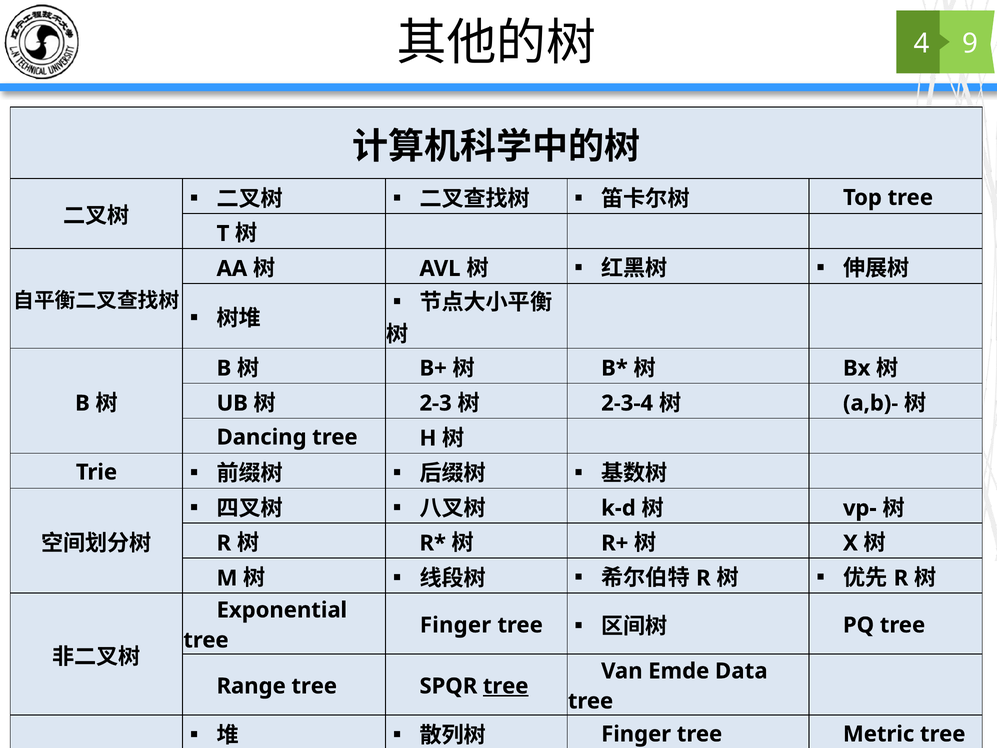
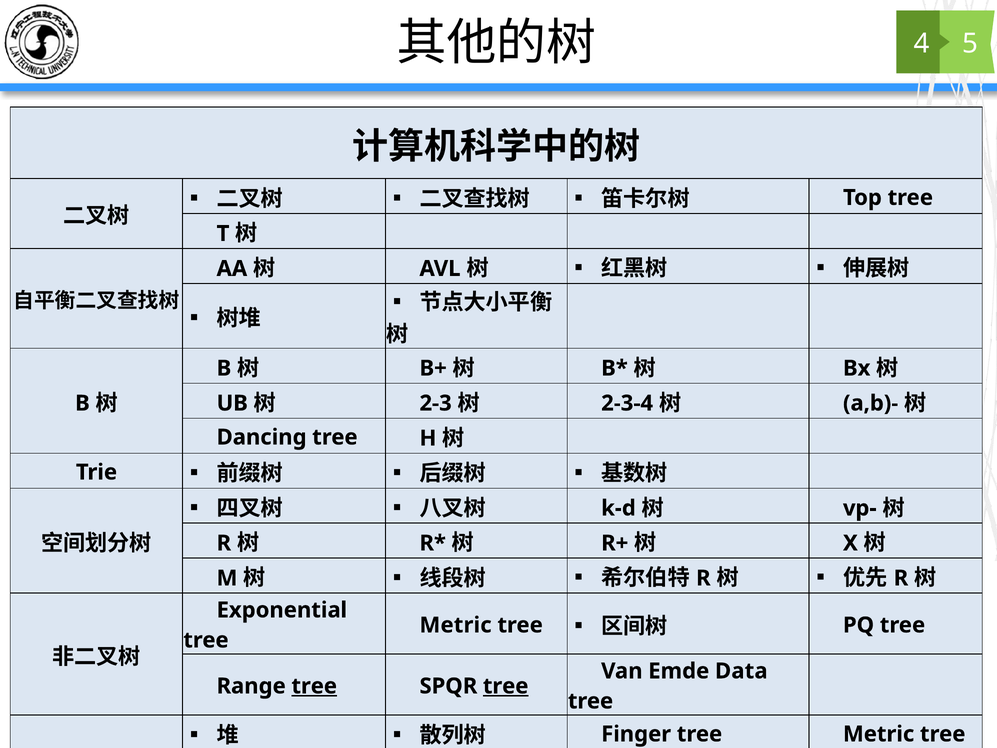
9: 9 -> 5
Finger at (456, 625): Finger -> Metric
tree at (314, 686) underline: none -> present
